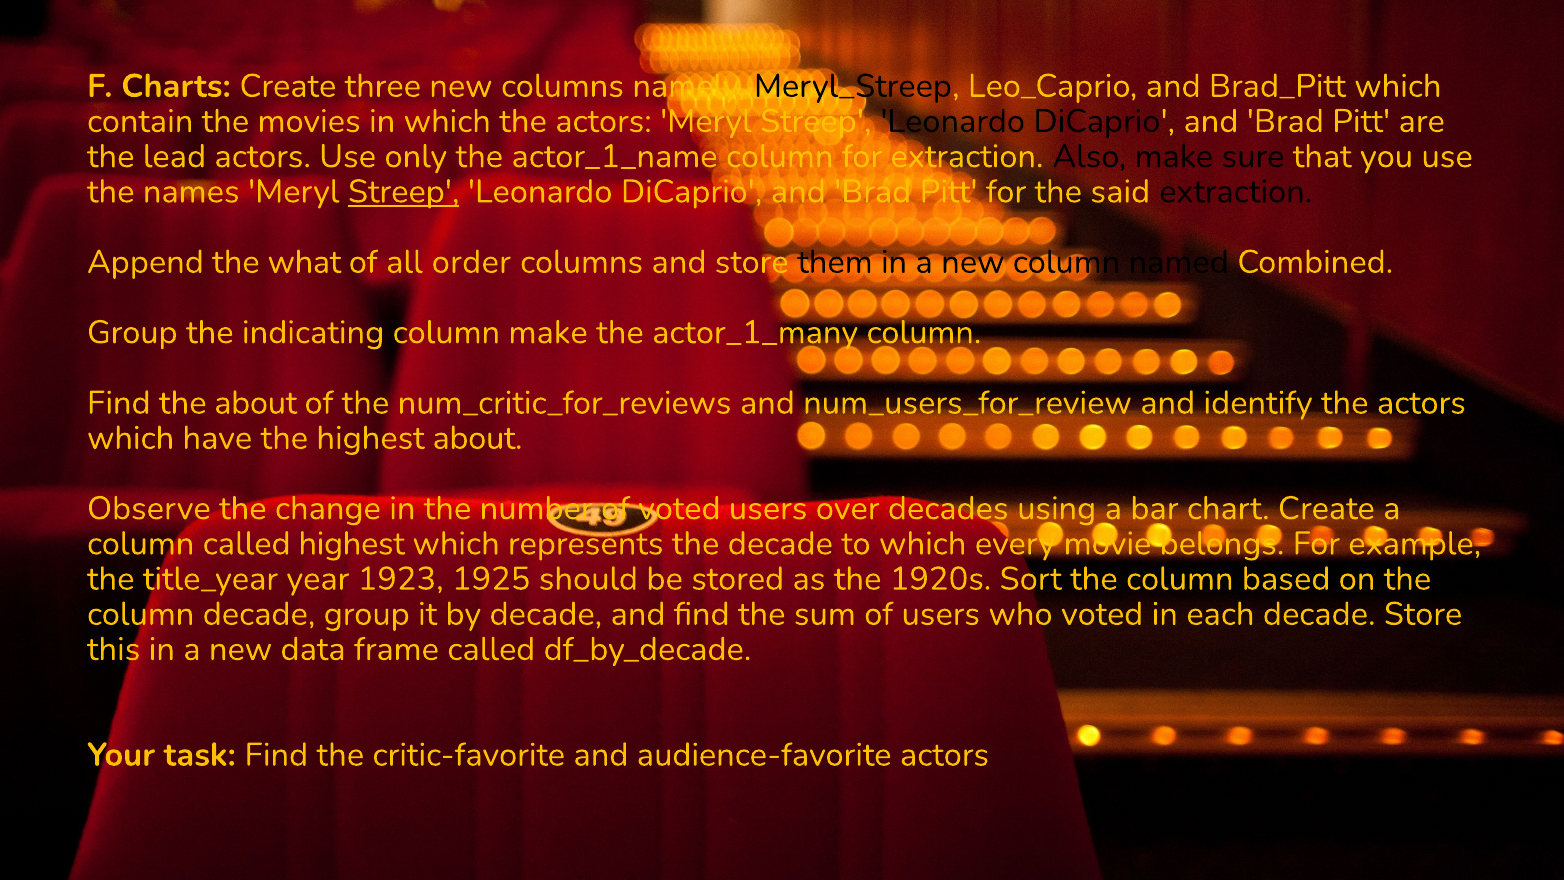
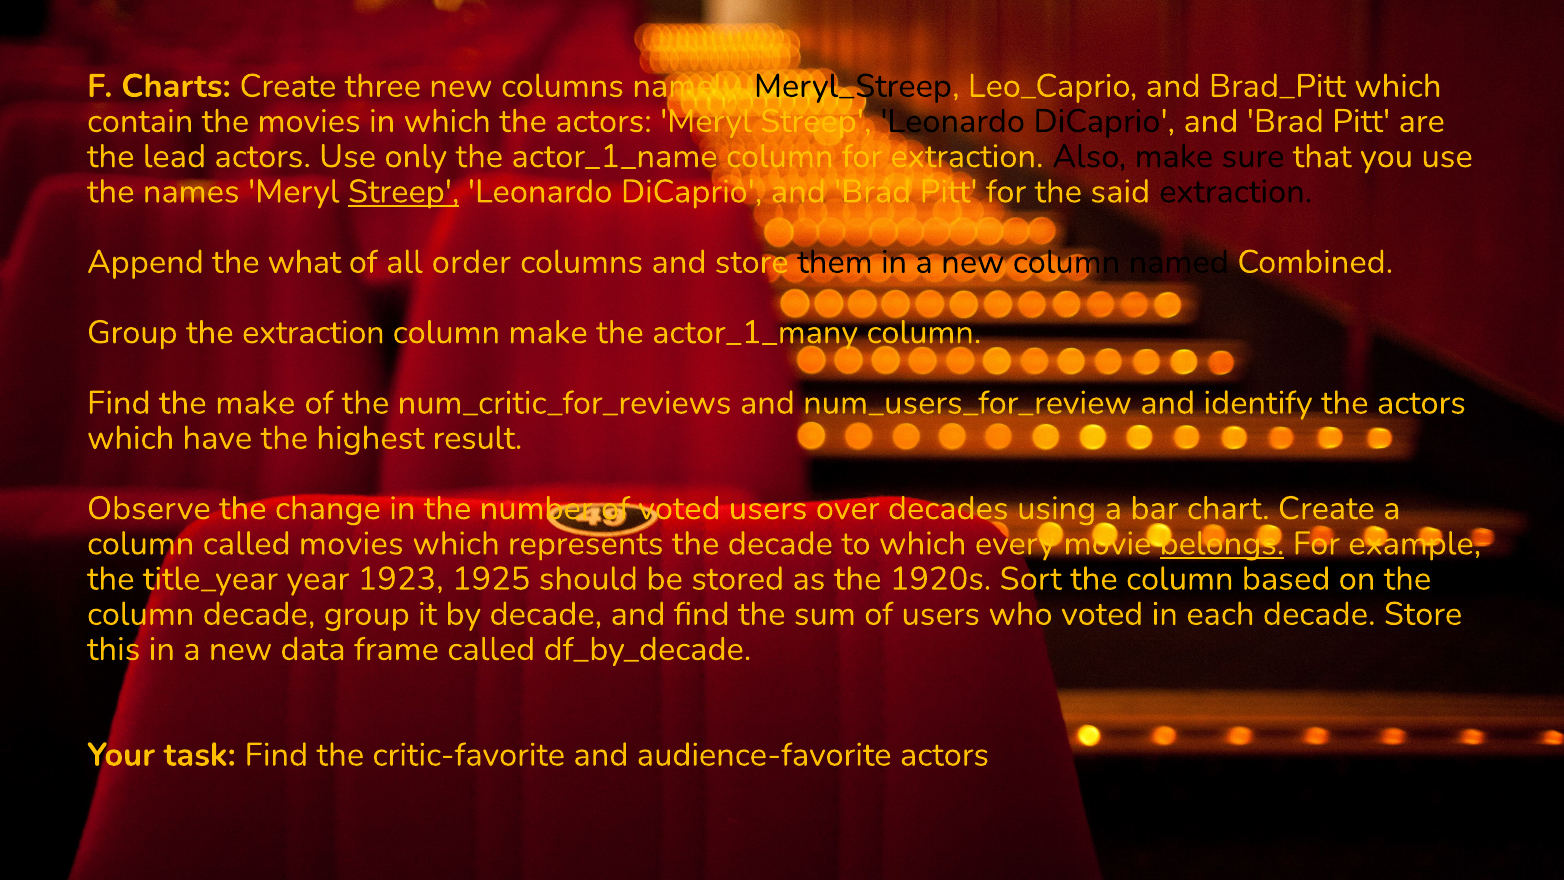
the indicating: indicating -> extraction
the about: about -> make
highest about: about -> result
called highest: highest -> movies
belongs underline: none -> present
